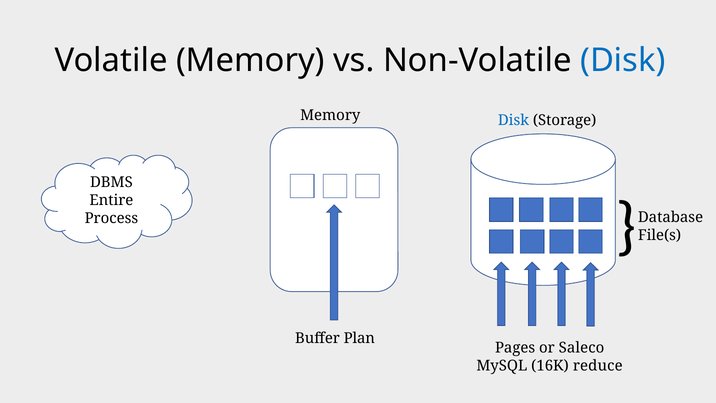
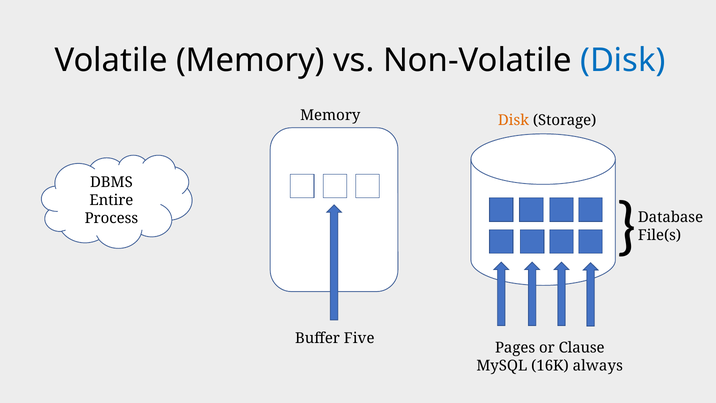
Disk at (513, 120) colour: blue -> orange
Plan: Plan -> Five
Saleco: Saleco -> Clause
reduce: reduce -> always
